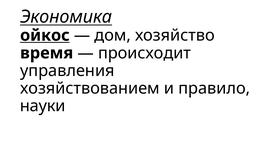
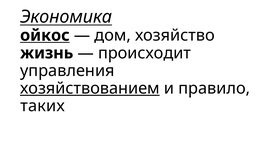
время: время -> жизнь
хозяйствованием underline: none -> present
науки: науки -> таких
